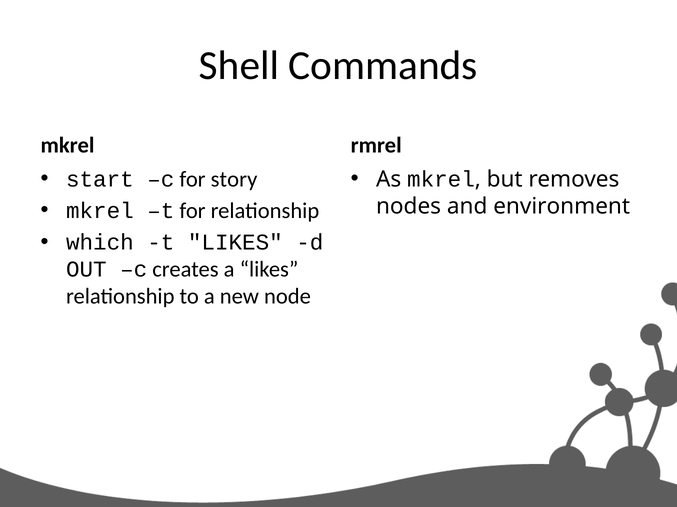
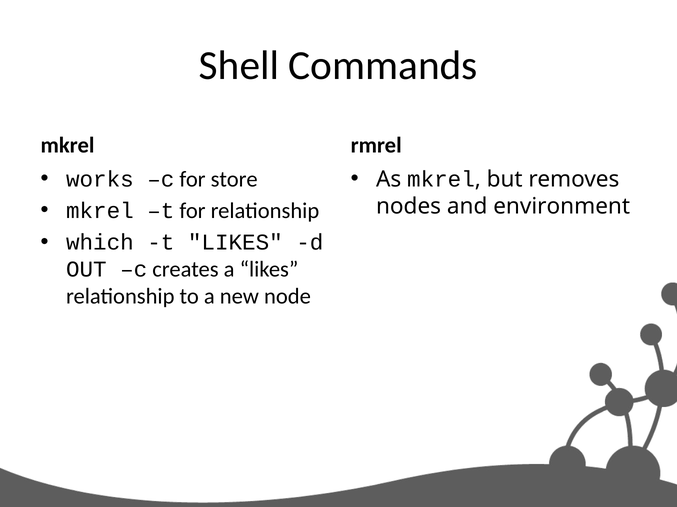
start: start -> works
story: story -> store
